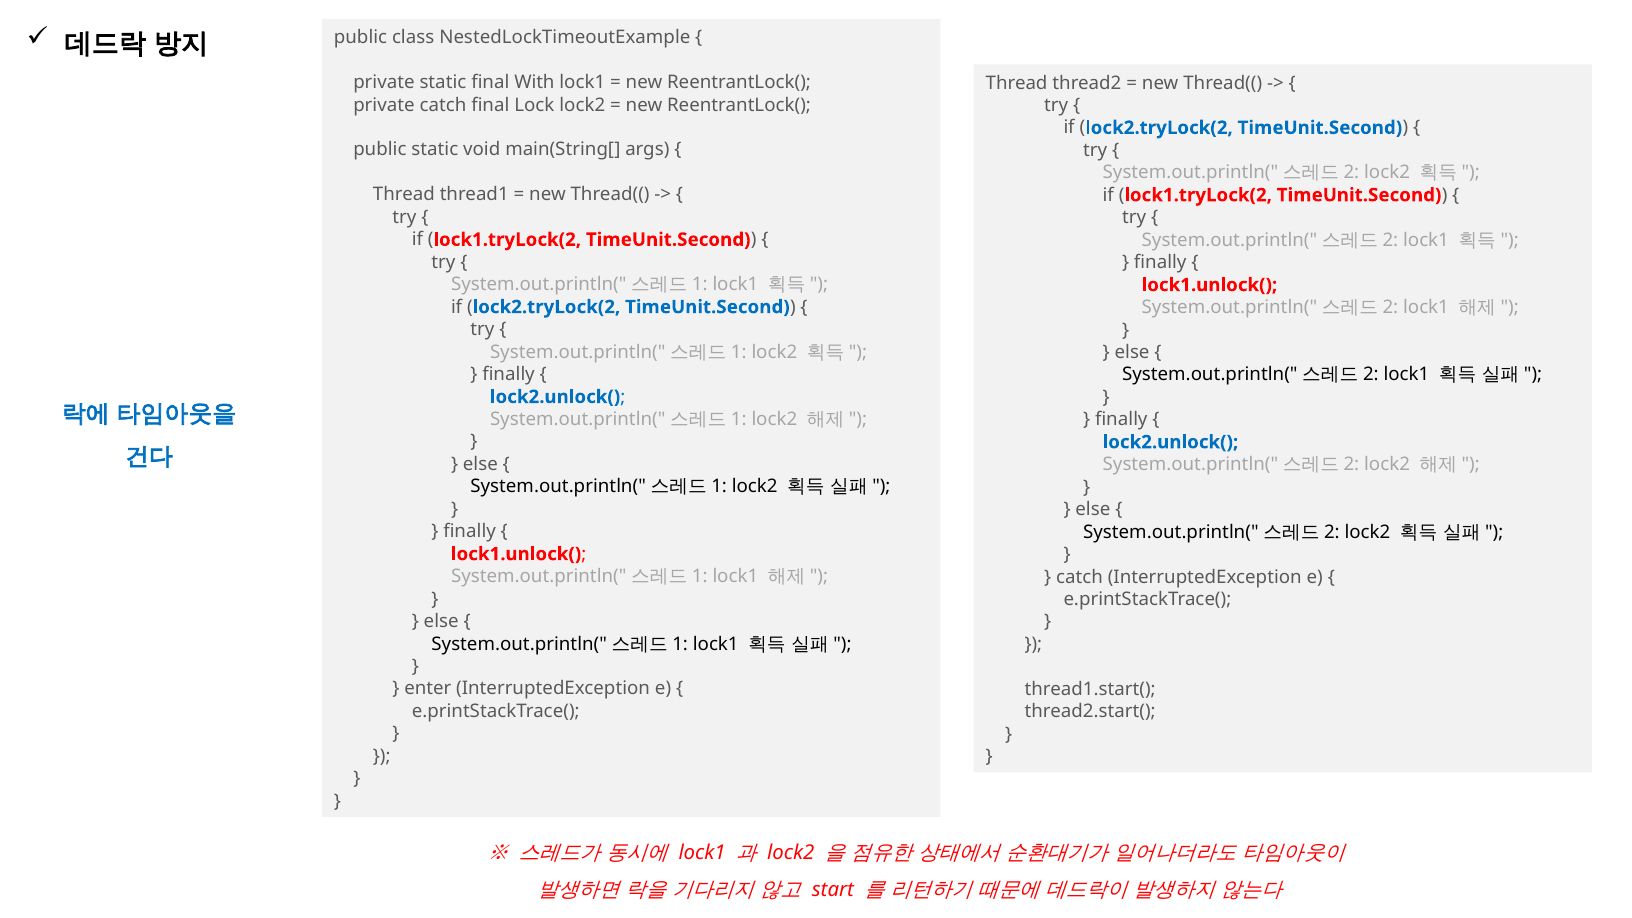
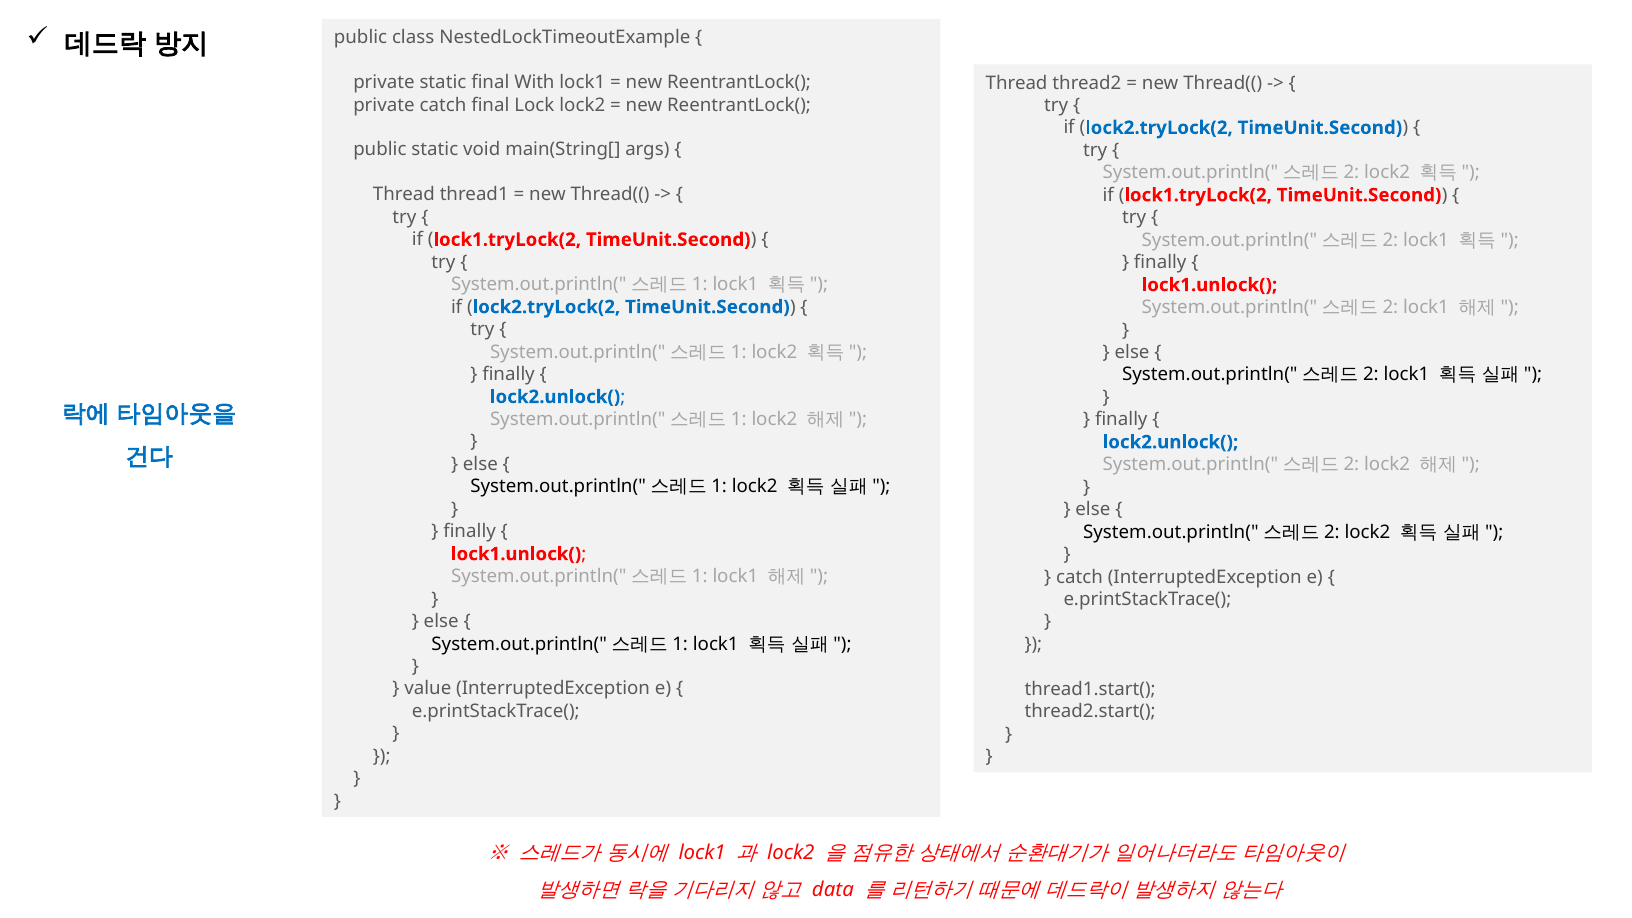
enter: enter -> value
start: start -> data
